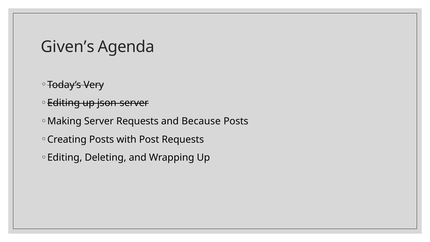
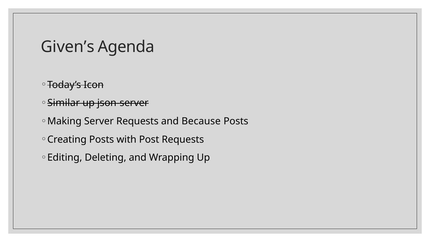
Very: Very -> Icon
Editing at (64, 103): Editing -> Similar
